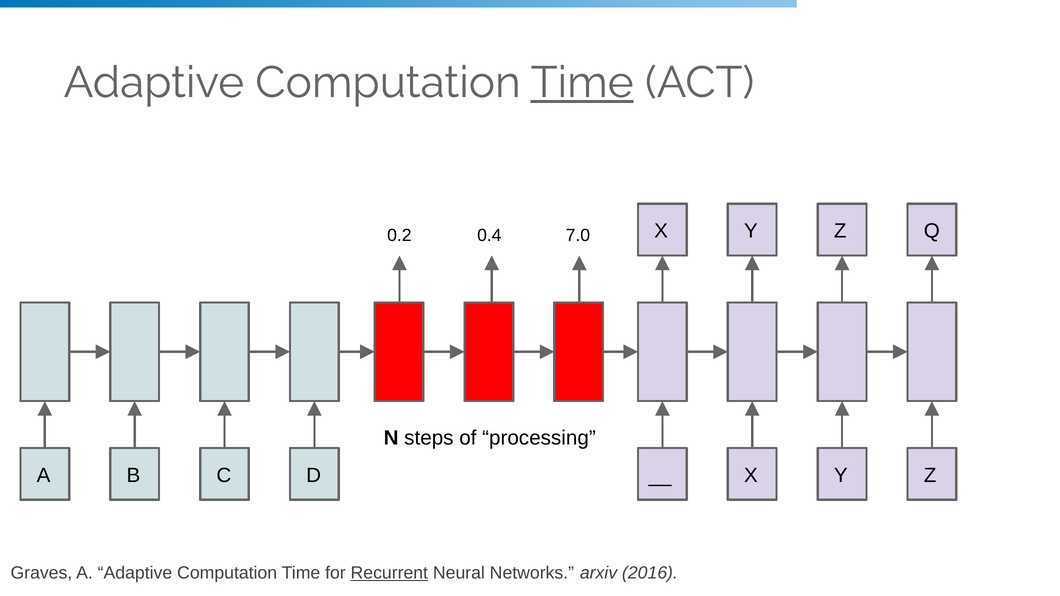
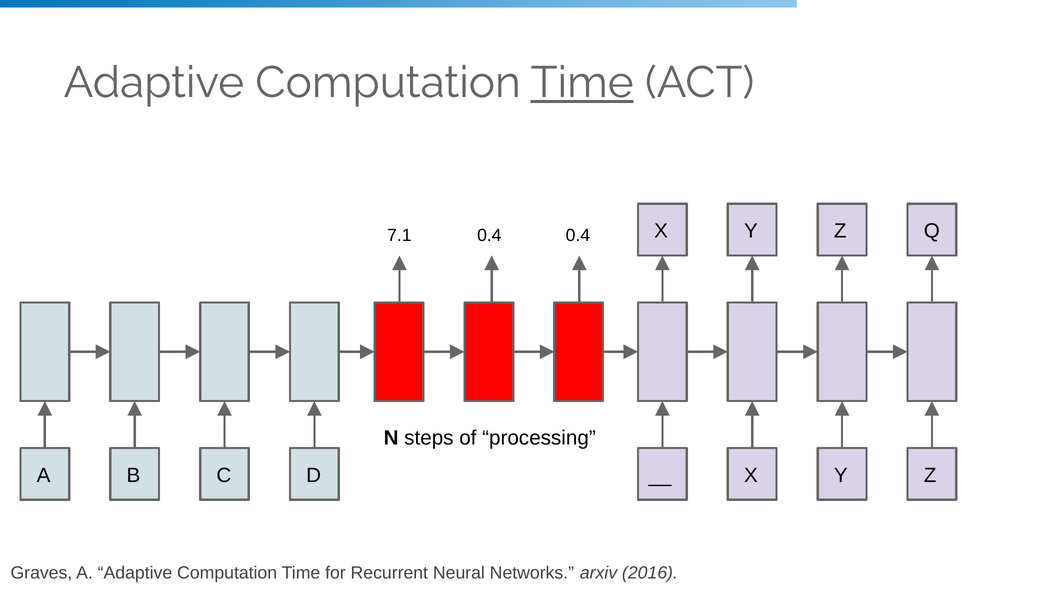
0.2: 0.2 -> 7.1
0.4 7.0: 7.0 -> 0.4
Recurrent underline: present -> none
